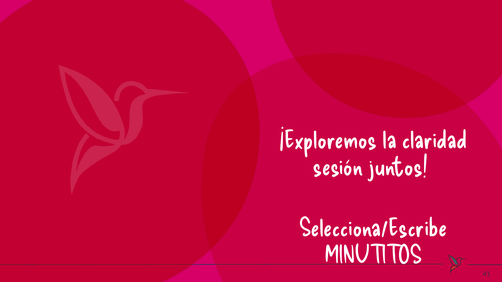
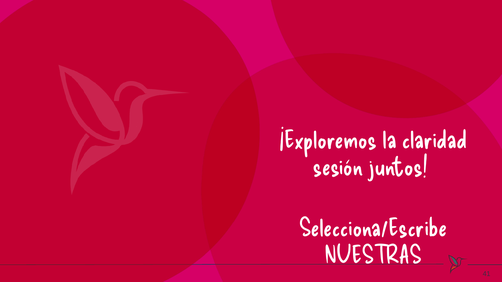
MINUTITOS: MINUTITOS -> NUESTRAS
